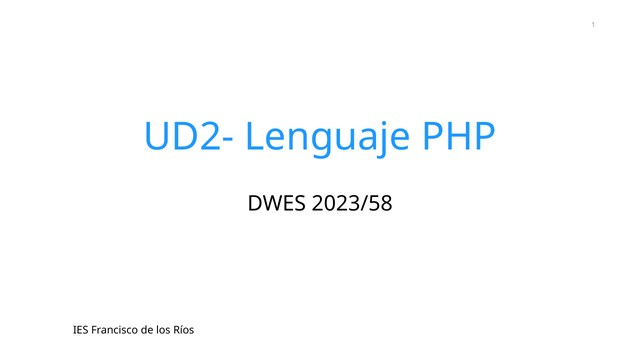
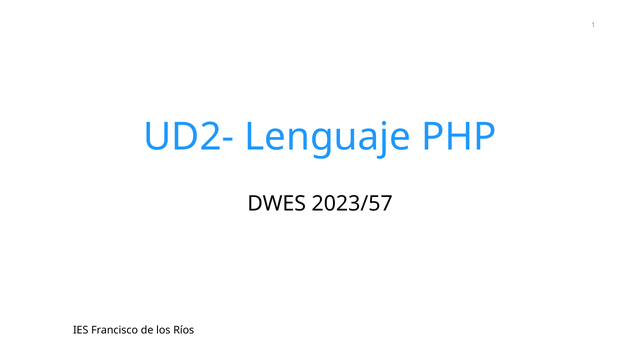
2023/58: 2023/58 -> 2023/57
